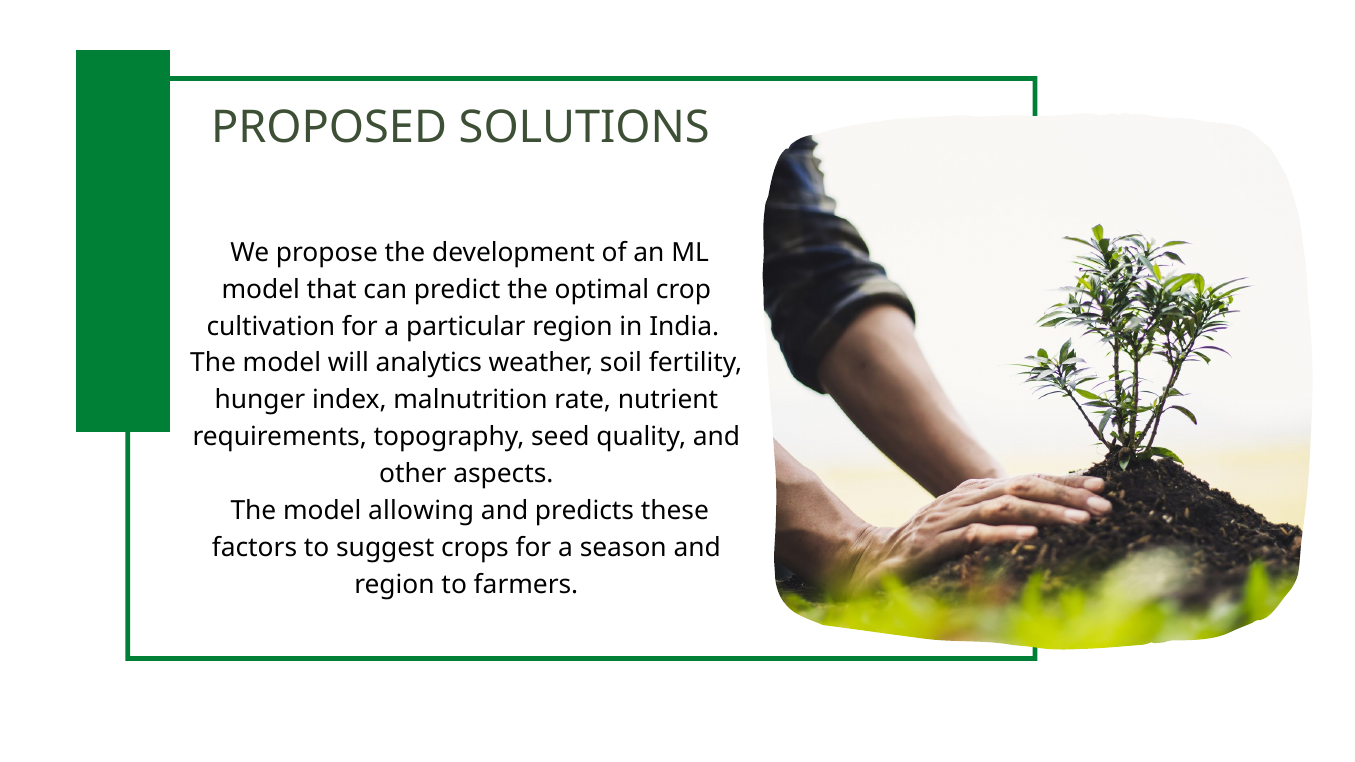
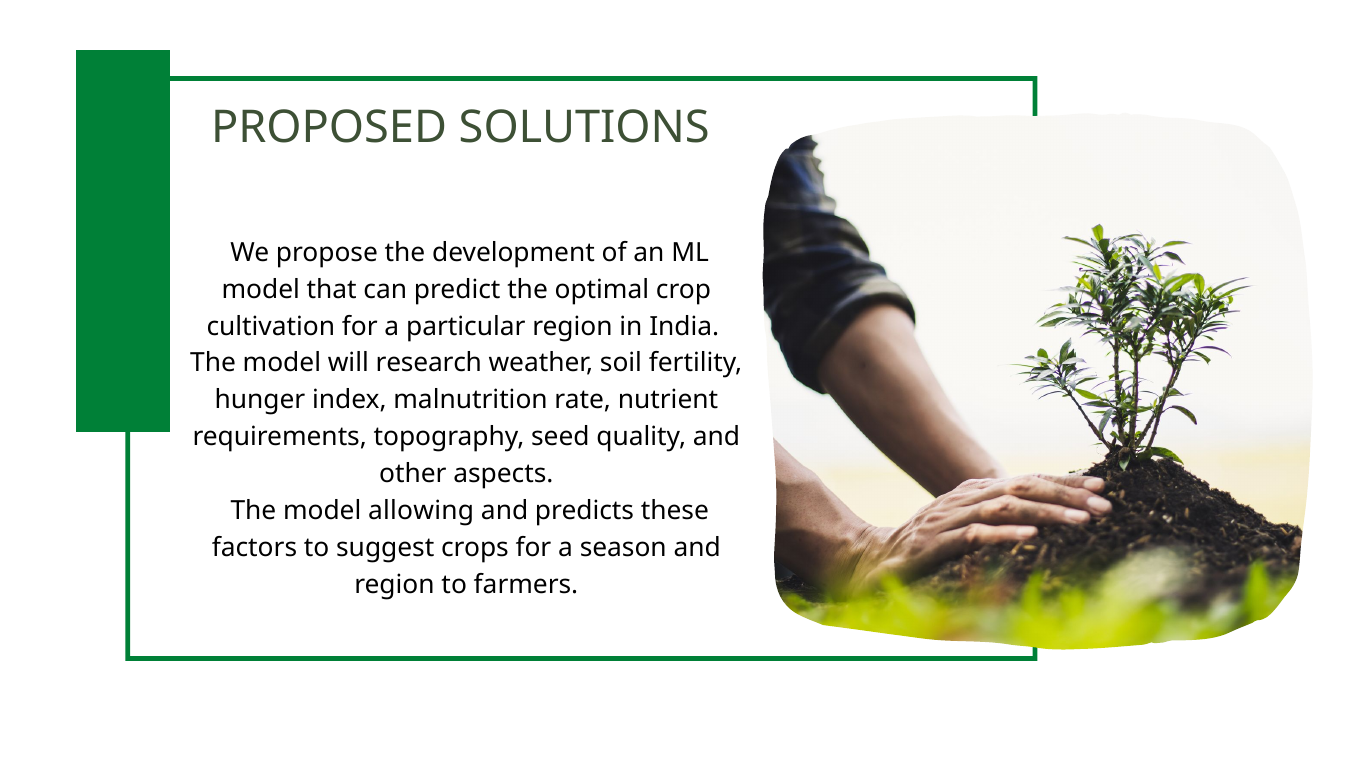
analytics: analytics -> research
